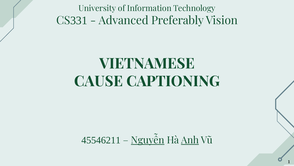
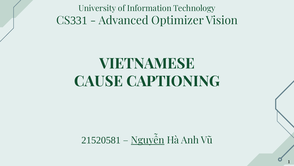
Preferably: Preferably -> Optimizer
45546211: 45546211 -> 21520581
Anh underline: present -> none
